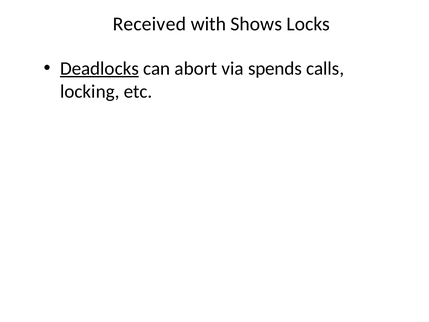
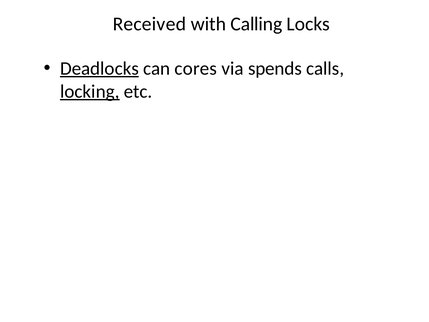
Shows: Shows -> Calling
abort: abort -> cores
locking underline: none -> present
